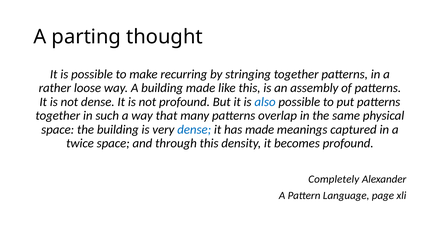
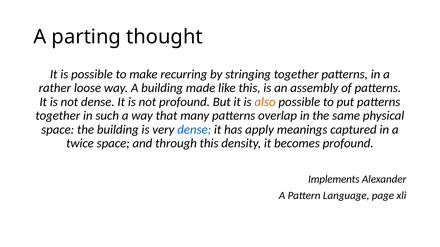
also colour: blue -> orange
has made: made -> apply
Completely: Completely -> Implements
